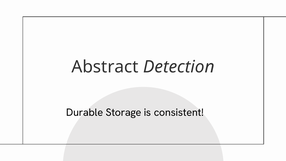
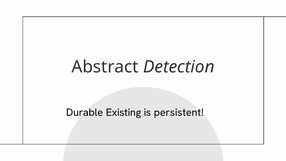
Storage: Storage -> Existing
consistent: consistent -> persistent
